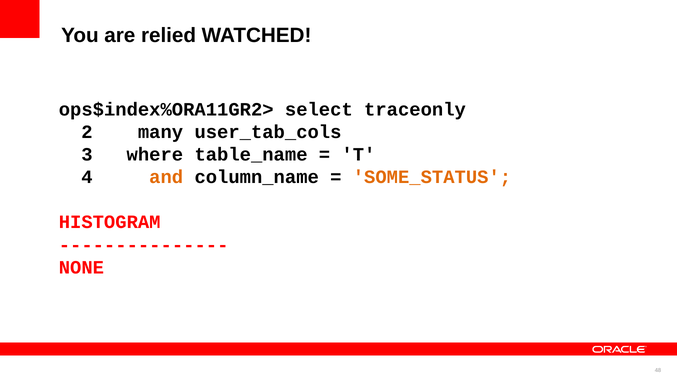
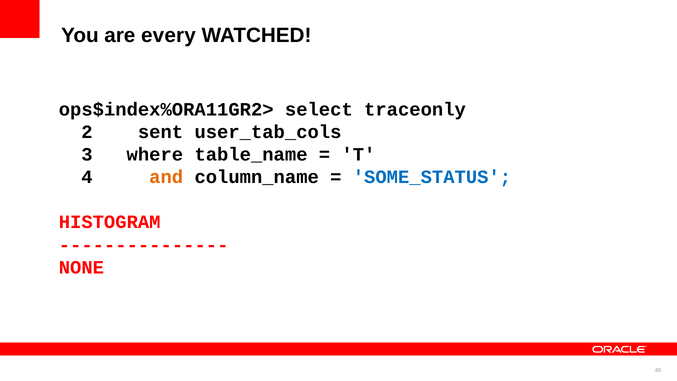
relied: relied -> every
many: many -> sent
SOME_STATUS colour: orange -> blue
